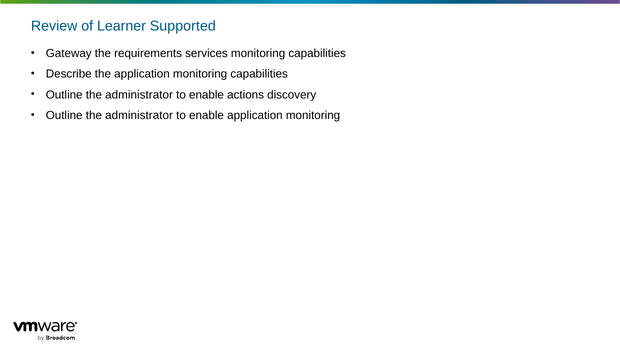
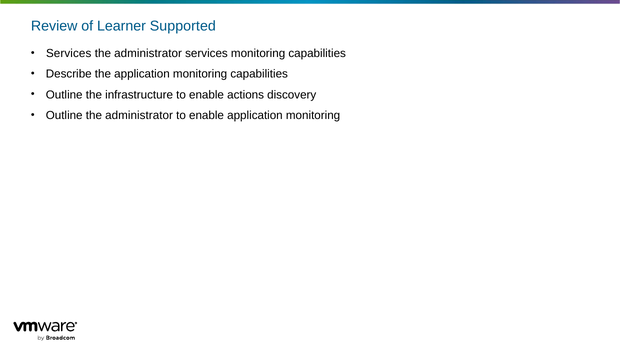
Gateway at (69, 53): Gateway -> Services
requirements at (148, 53): requirements -> administrator
administrator at (139, 95): administrator -> infrastructure
